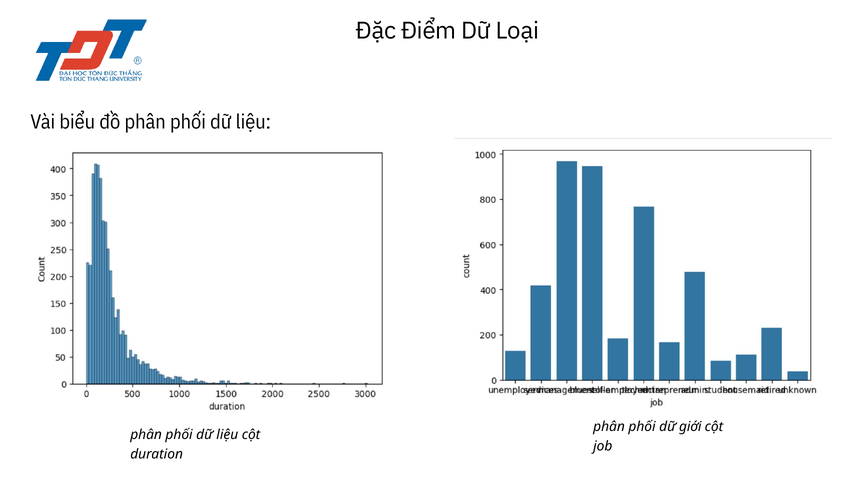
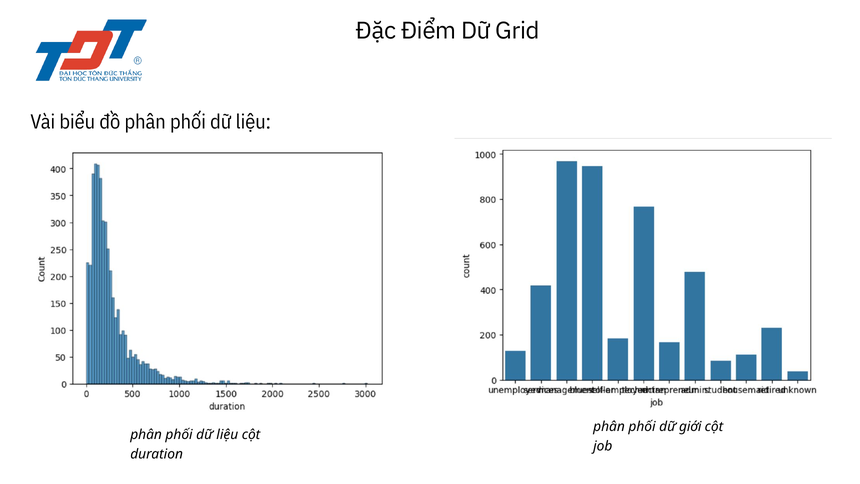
Loại: Loại -> Grid
